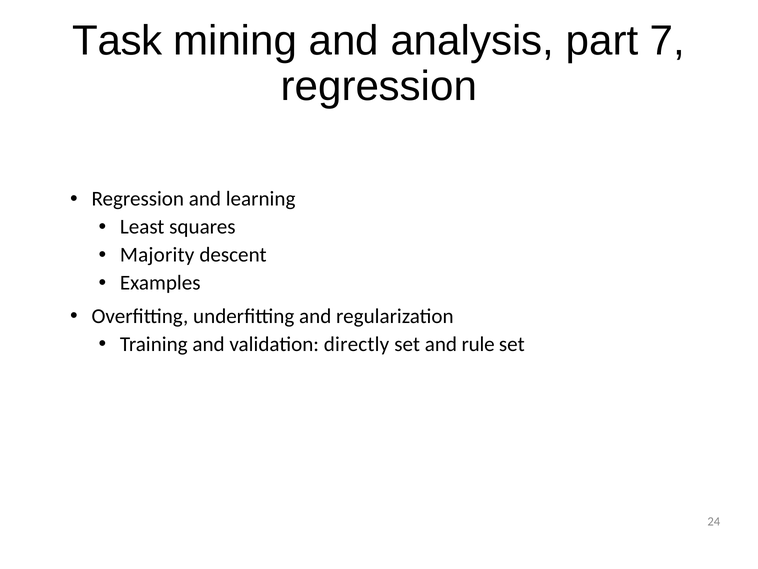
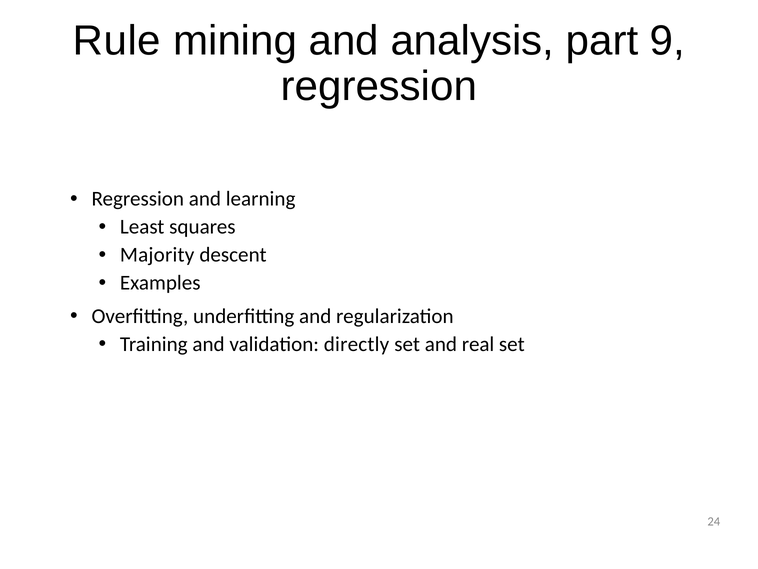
Task: Task -> Rule
7: 7 -> 9
rule: rule -> real
